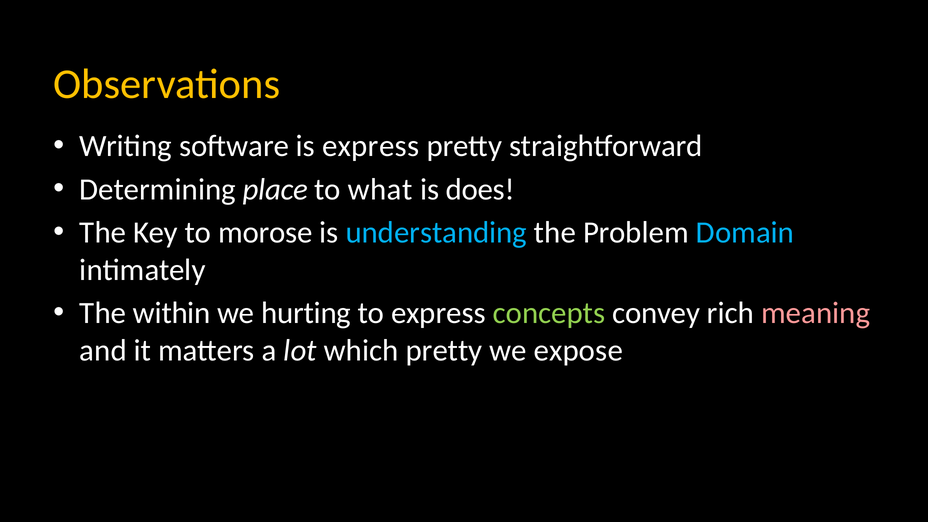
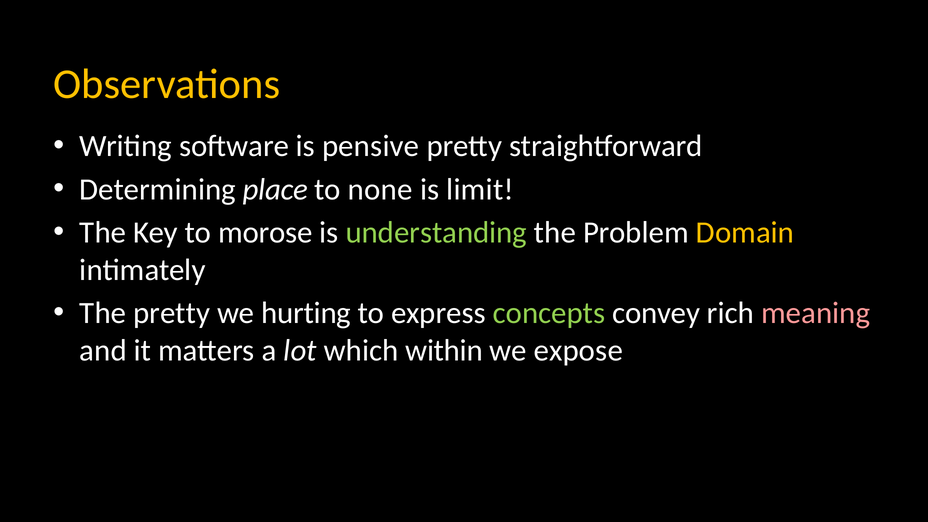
is express: express -> pensive
what: what -> none
does: does -> limit
understanding colour: light blue -> light green
Domain colour: light blue -> yellow
The within: within -> pretty
which pretty: pretty -> within
